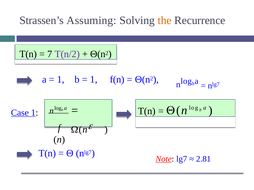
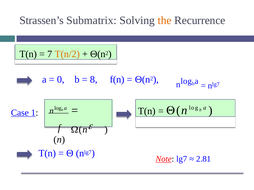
Assuming: Assuming -> Submatrix
T(n/2 colour: purple -> orange
1 at (61, 80): 1 -> 0
1 at (94, 80): 1 -> 8
